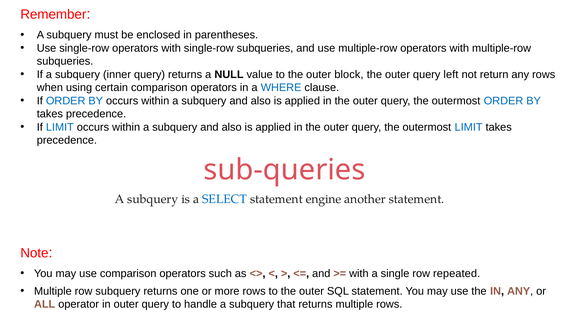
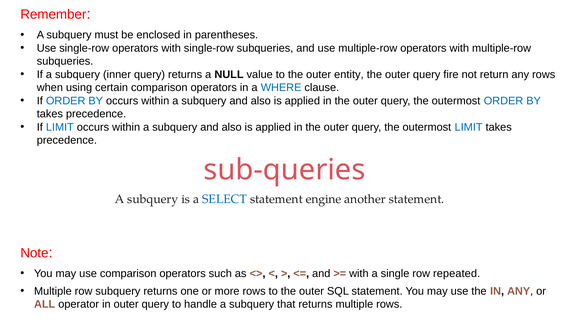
block: block -> entity
left: left -> fire
